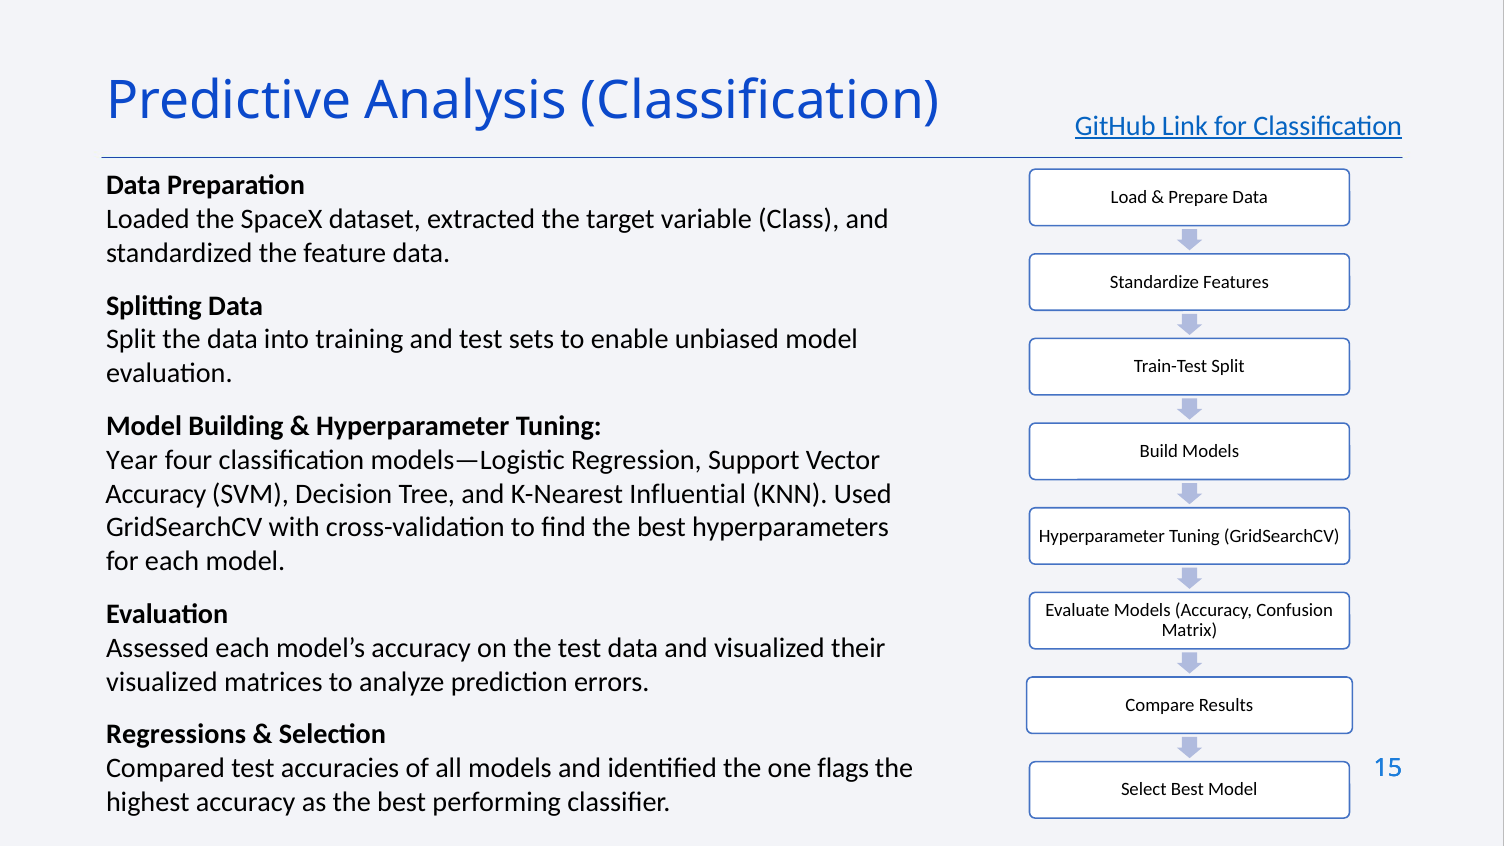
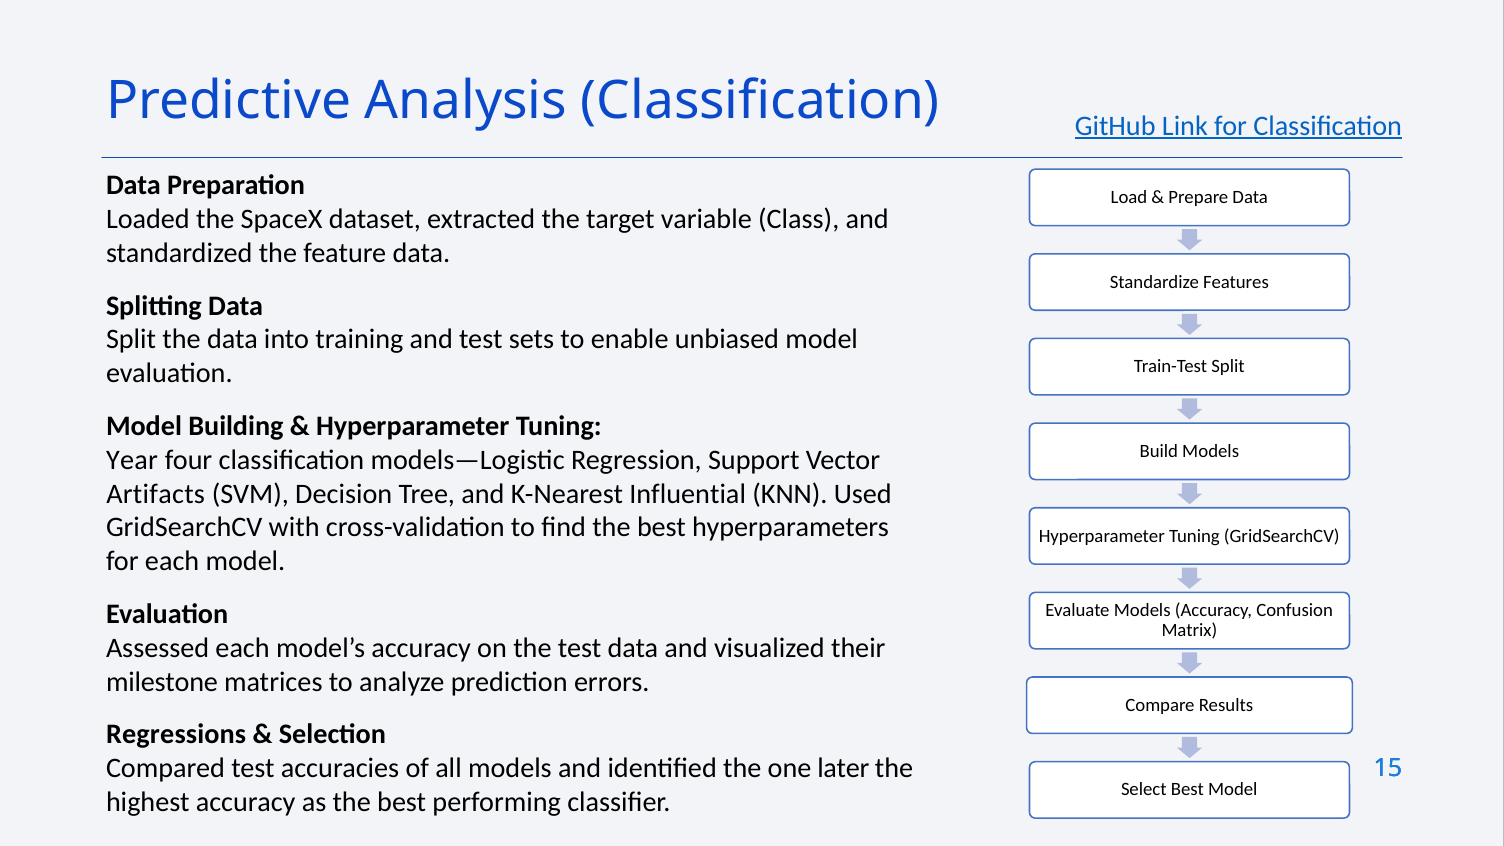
Accuracy at (156, 494): Accuracy -> Artifacts
visualized at (162, 682): visualized -> milestone
flags: flags -> later
